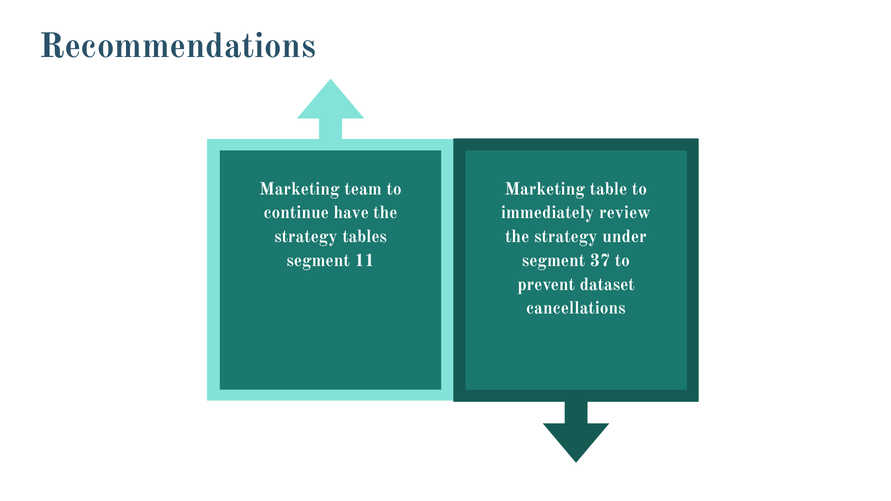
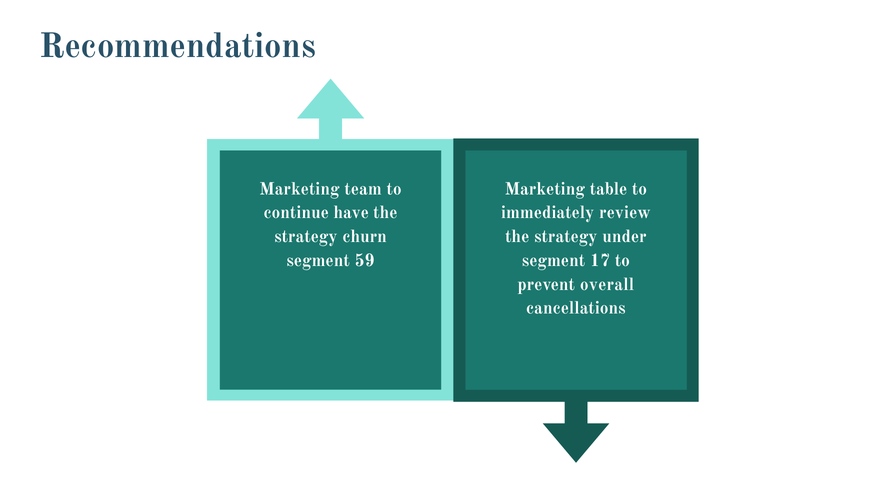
tables: tables -> churn
11: 11 -> 59
37: 37 -> 17
dataset: dataset -> overall
